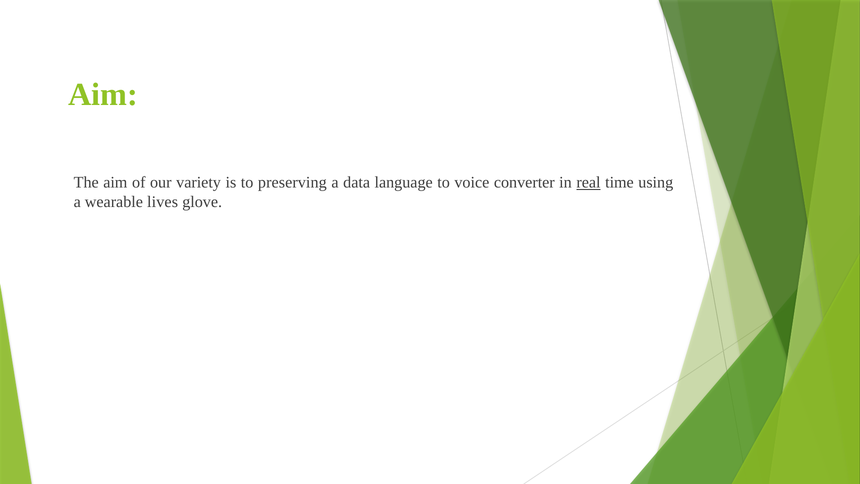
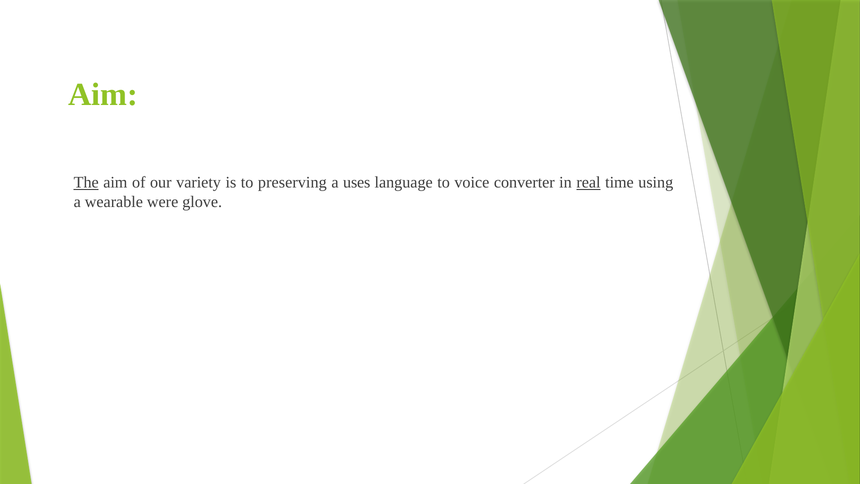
The underline: none -> present
data: data -> uses
lives: lives -> were
